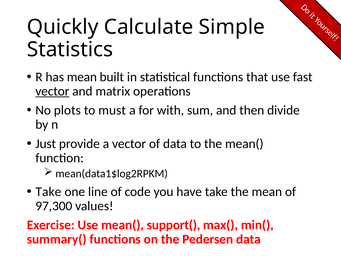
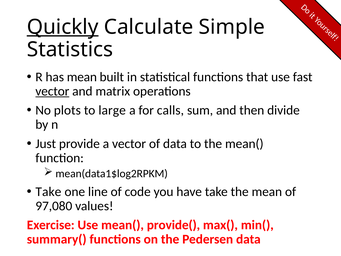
Quickly underline: none -> present
must: must -> large
with: with -> calls
97,300: 97,300 -> 97,080
support(: support( -> provide(
